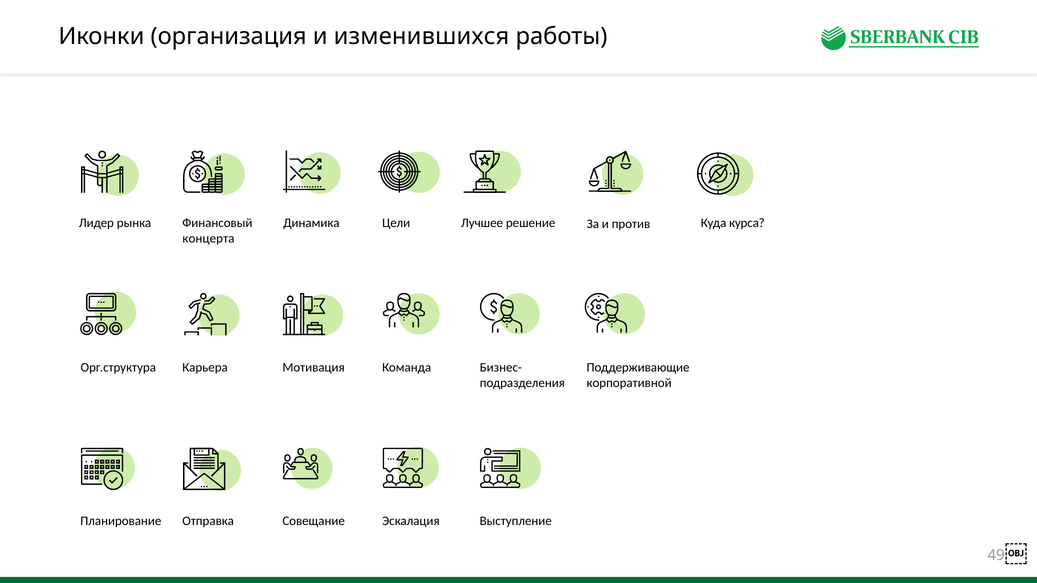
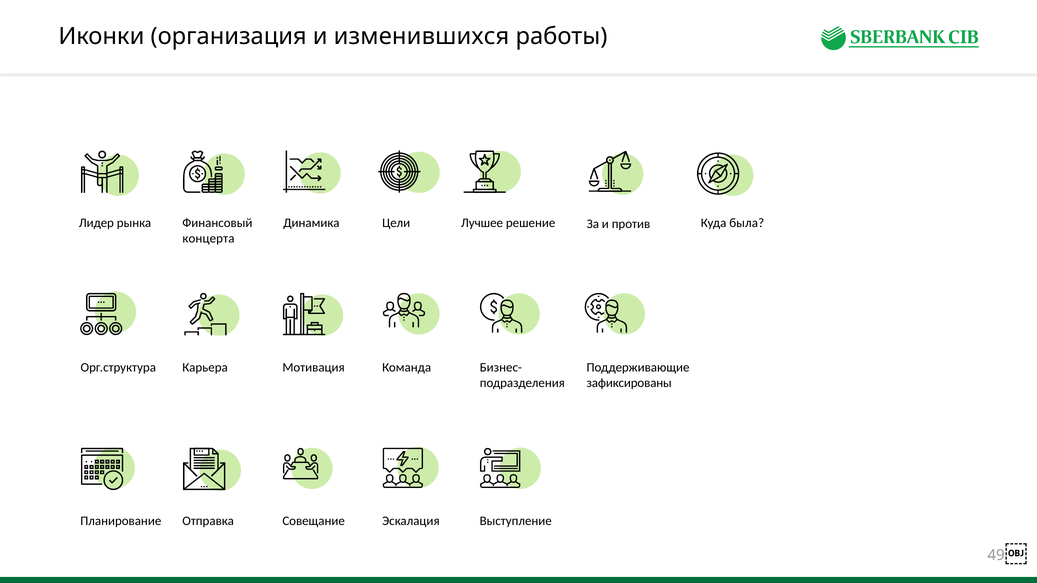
курса: курса -> была
корпоративной: корпоративной -> зафиксированы
